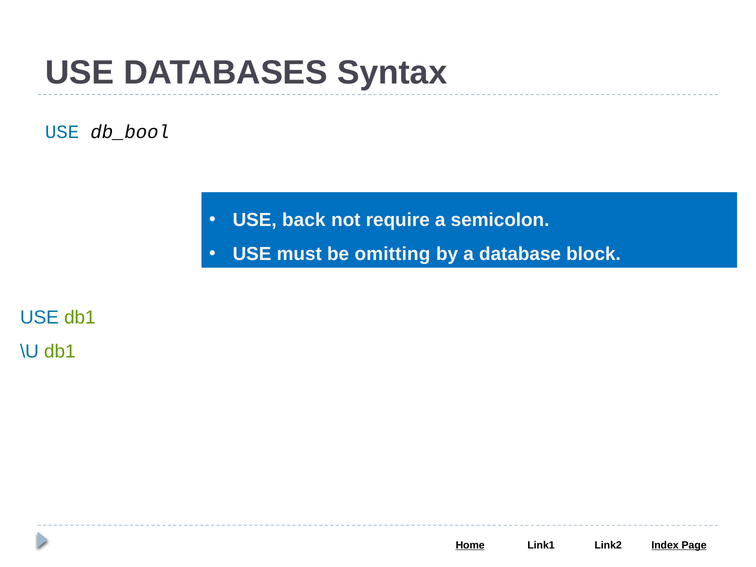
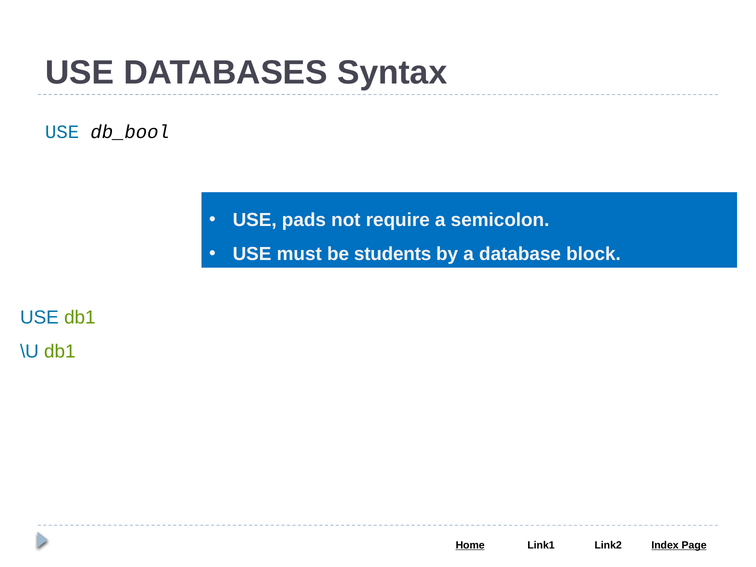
back: back -> pads
omitting: omitting -> students
